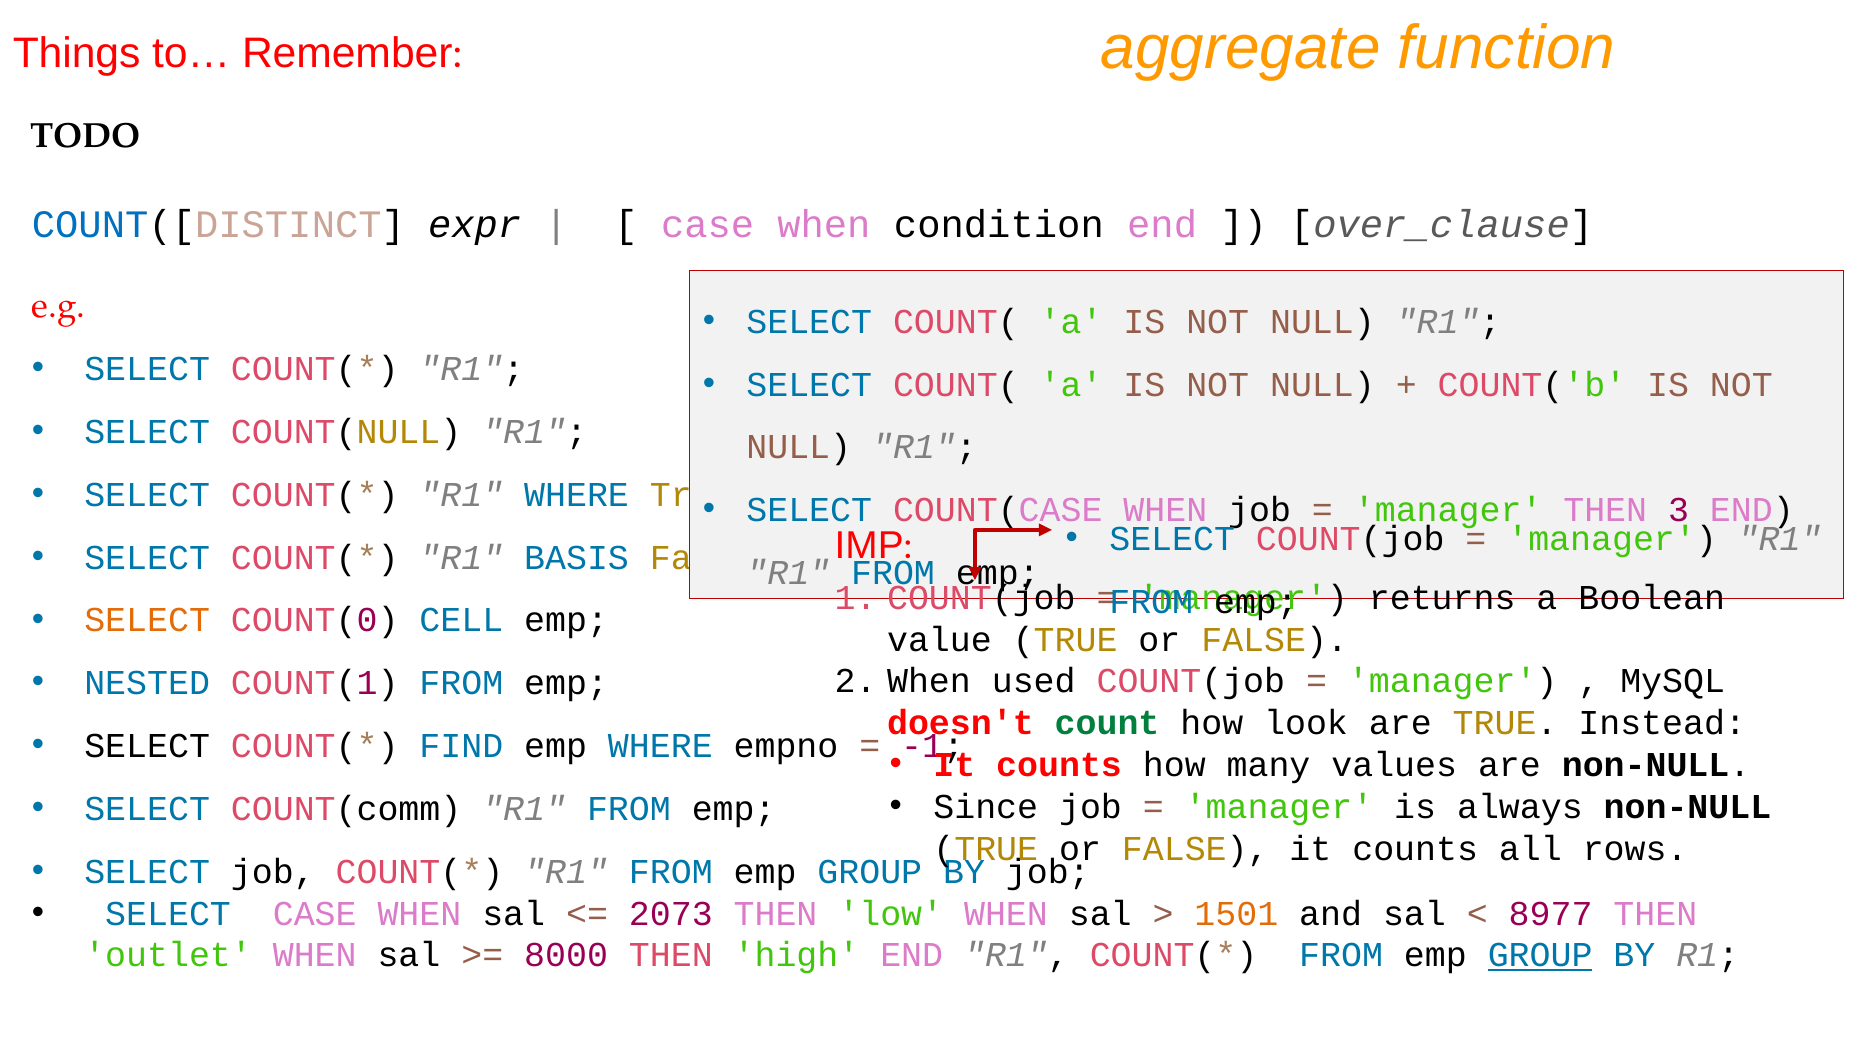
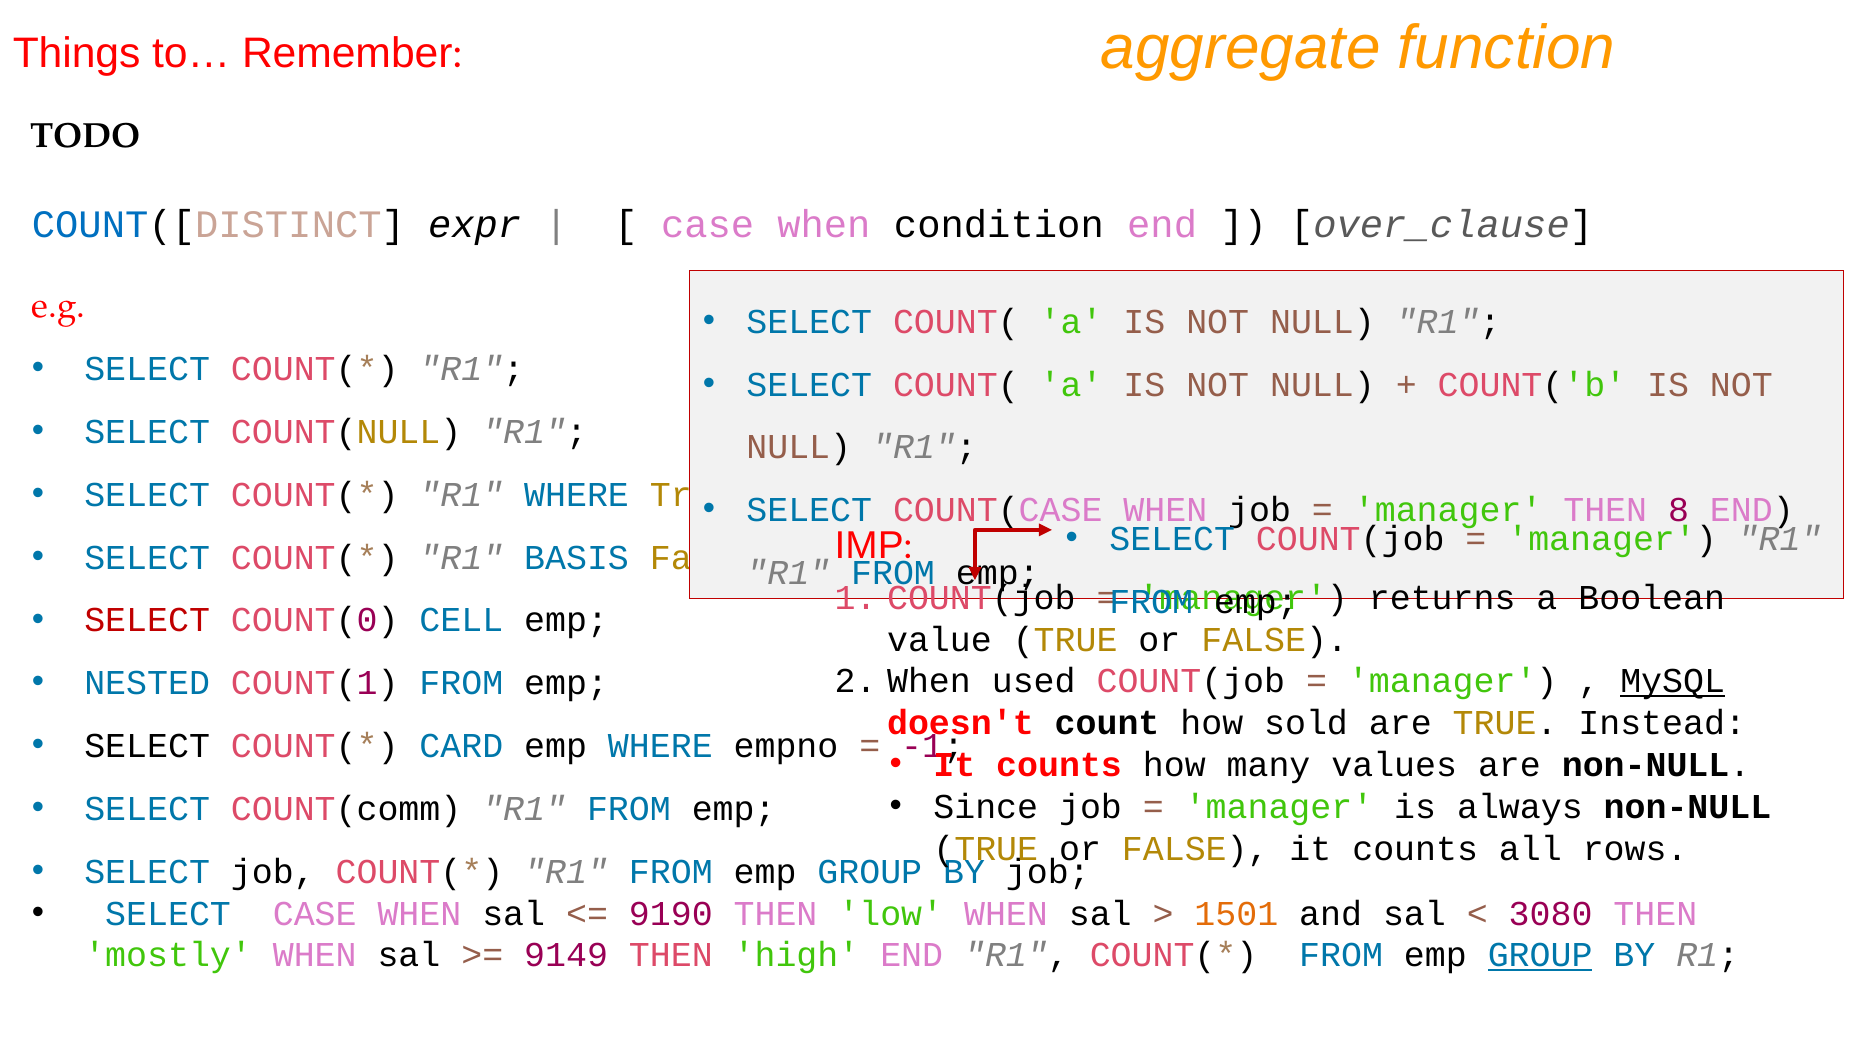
3: 3 -> 8
SELECT at (147, 621) colour: orange -> red
MySQL underline: none -> present
count colour: green -> black
look: look -> sold
FIND: FIND -> CARD
2073: 2073 -> 9190
8977: 8977 -> 3080
outlet: outlet -> mostly
8000: 8000 -> 9149
